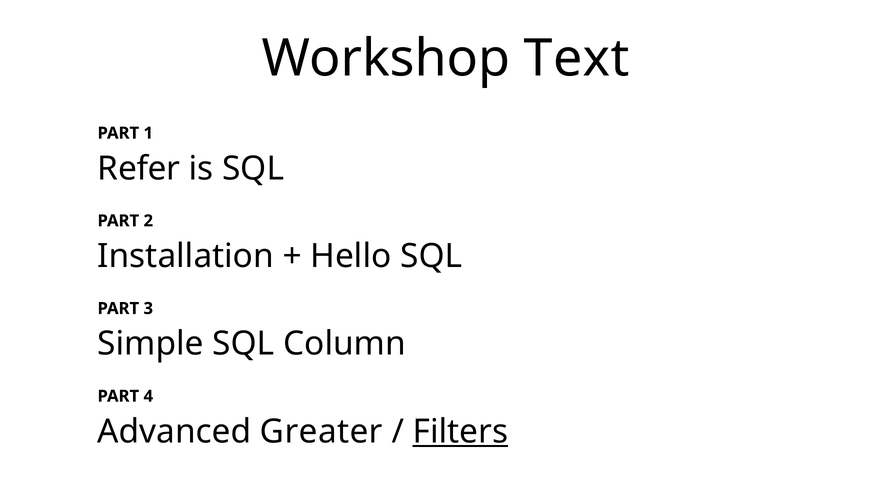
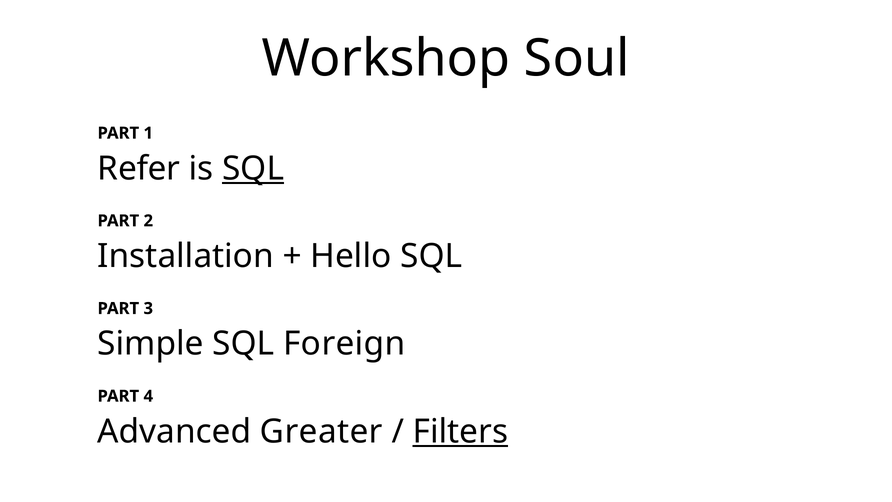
Text: Text -> Soul
SQL at (253, 168) underline: none -> present
Column: Column -> Foreign
